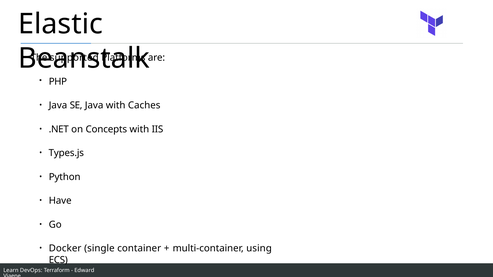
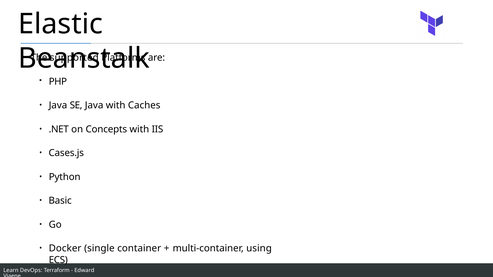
Types.js: Types.js -> Cases.js
Have: Have -> Basic
